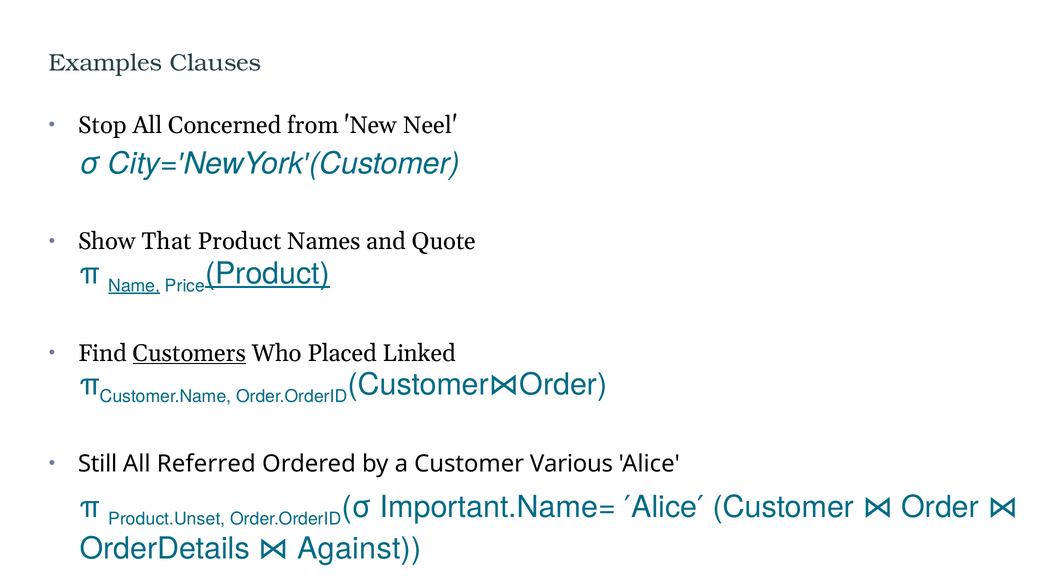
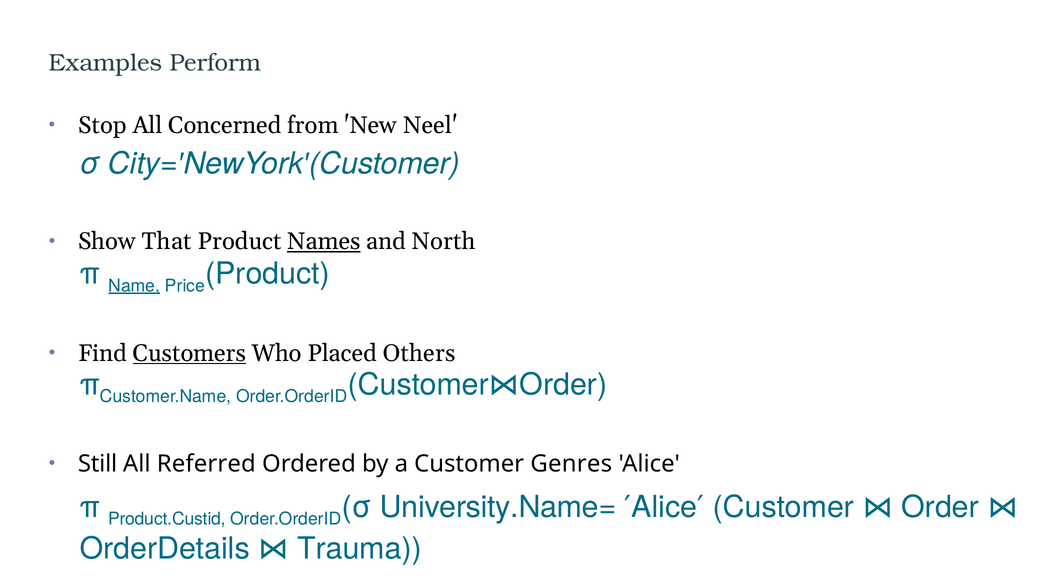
Clauses: Clauses -> Perform
Names underline: none -> present
Quote: Quote -> North
Product at (268, 274) underline: present -> none
Linked: Linked -> Others
Various: Various -> Genres
Product.Unset: Product.Unset -> Product.Custid
Important.Name=: Important.Name= -> University.Name=
Against: Against -> Trauma
